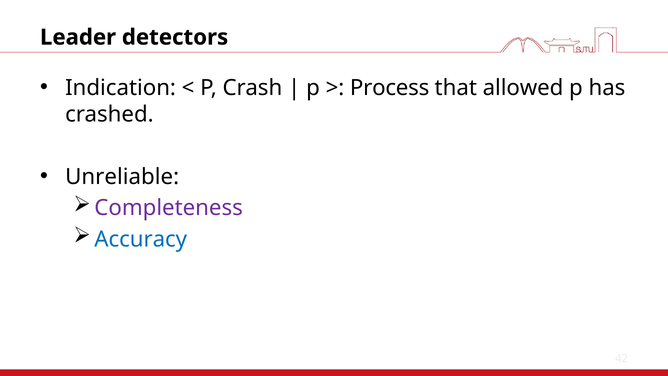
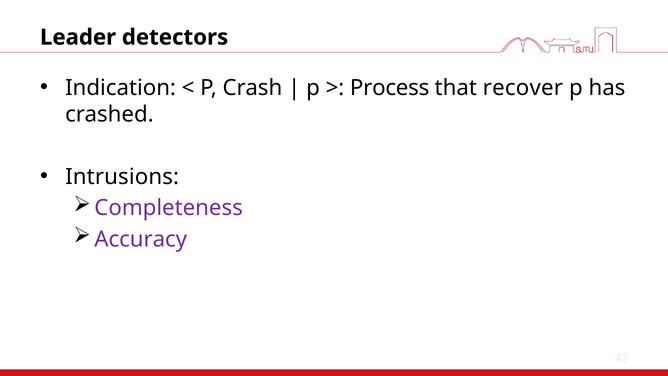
allowed: allowed -> recover
Unreliable: Unreliable -> Intrusions
Accuracy colour: blue -> purple
